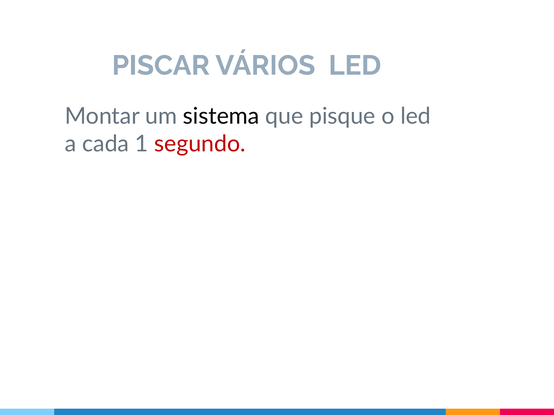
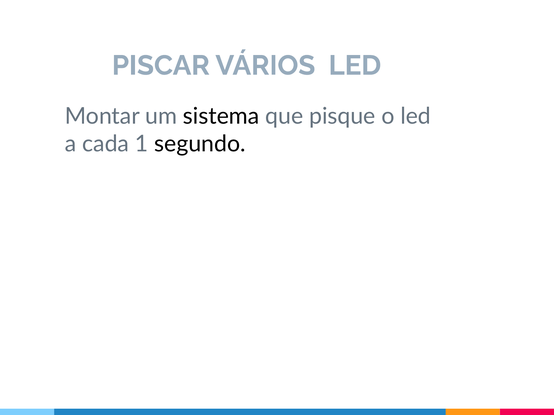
segundo colour: red -> black
